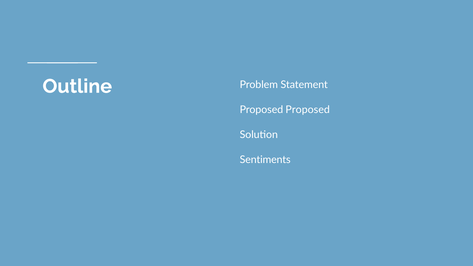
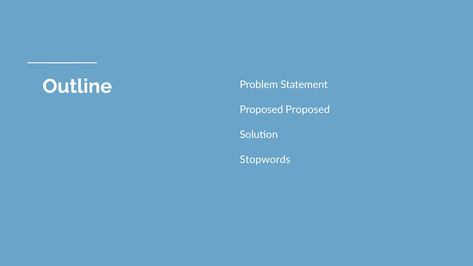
Sentiments: Sentiments -> Stopwords
